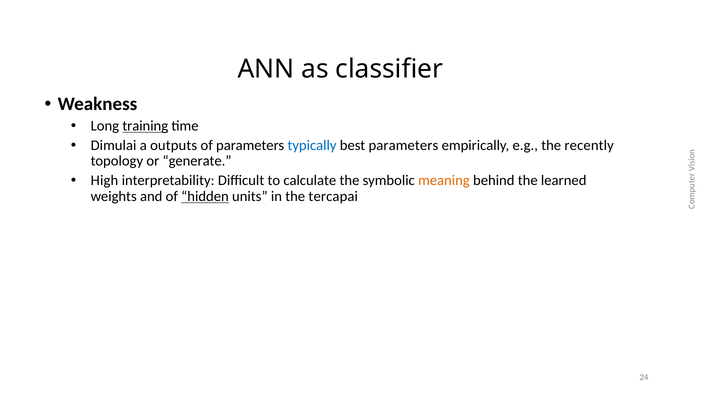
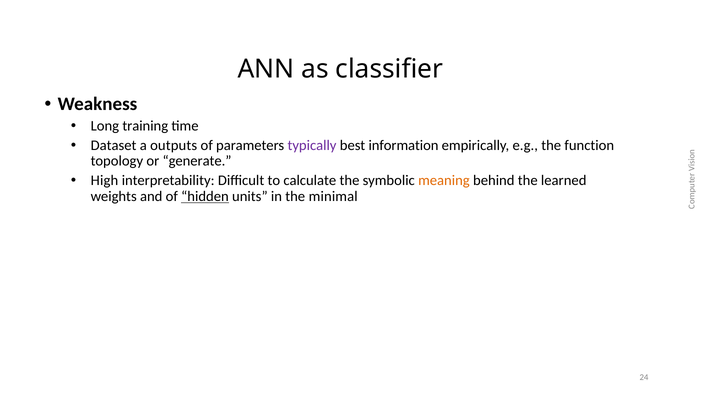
training underline: present -> none
Dimulai: Dimulai -> Dataset
typically colour: blue -> purple
best parameters: parameters -> information
recently: recently -> function
tercapai: tercapai -> minimal
